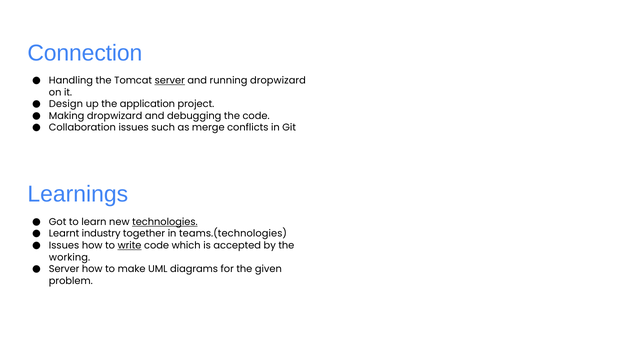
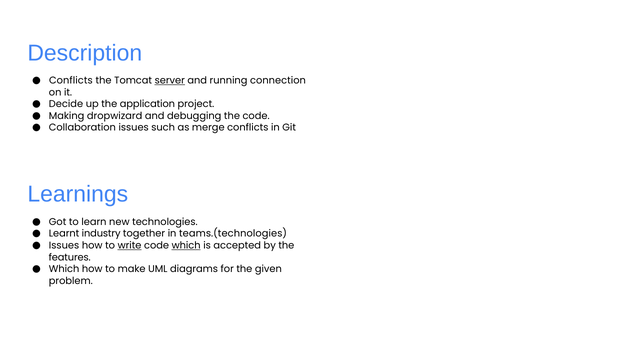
Connection: Connection -> Description
Handling at (71, 80): Handling -> Conflicts
running dropwizard: dropwizard -> connection
Design: Design -> Decide
technologies underline: present -> none
which at (186, 245) underline: none -> present
working: working -> features
Server at (64, 269): Server -> Which
